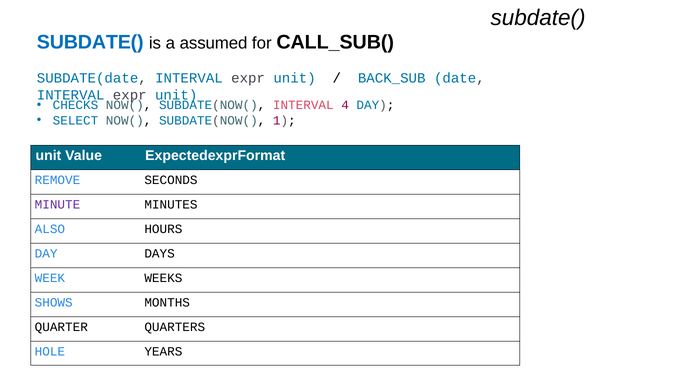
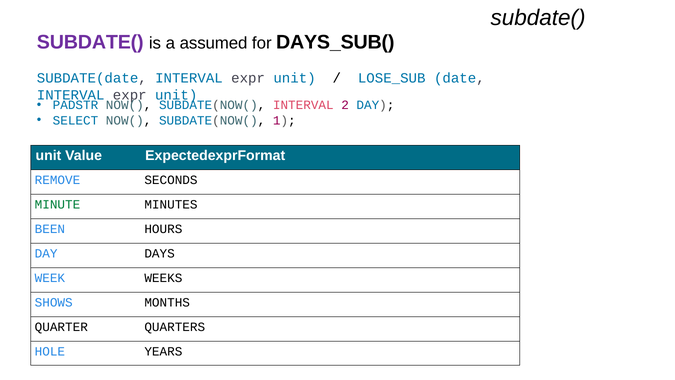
SUBDATE( at (90, 42) colour: blue -> purple
CALL_SUB(: CALL_SUB( -> DAYS_SUB(
BACK_SUB: BACK_SUB -> LOSE_SUB
CHECKS: CHECKS -> PADSTR
4: 4 -> 2
MINUTE colour: purple -> green
ALSO: ALSO -> BEEN
